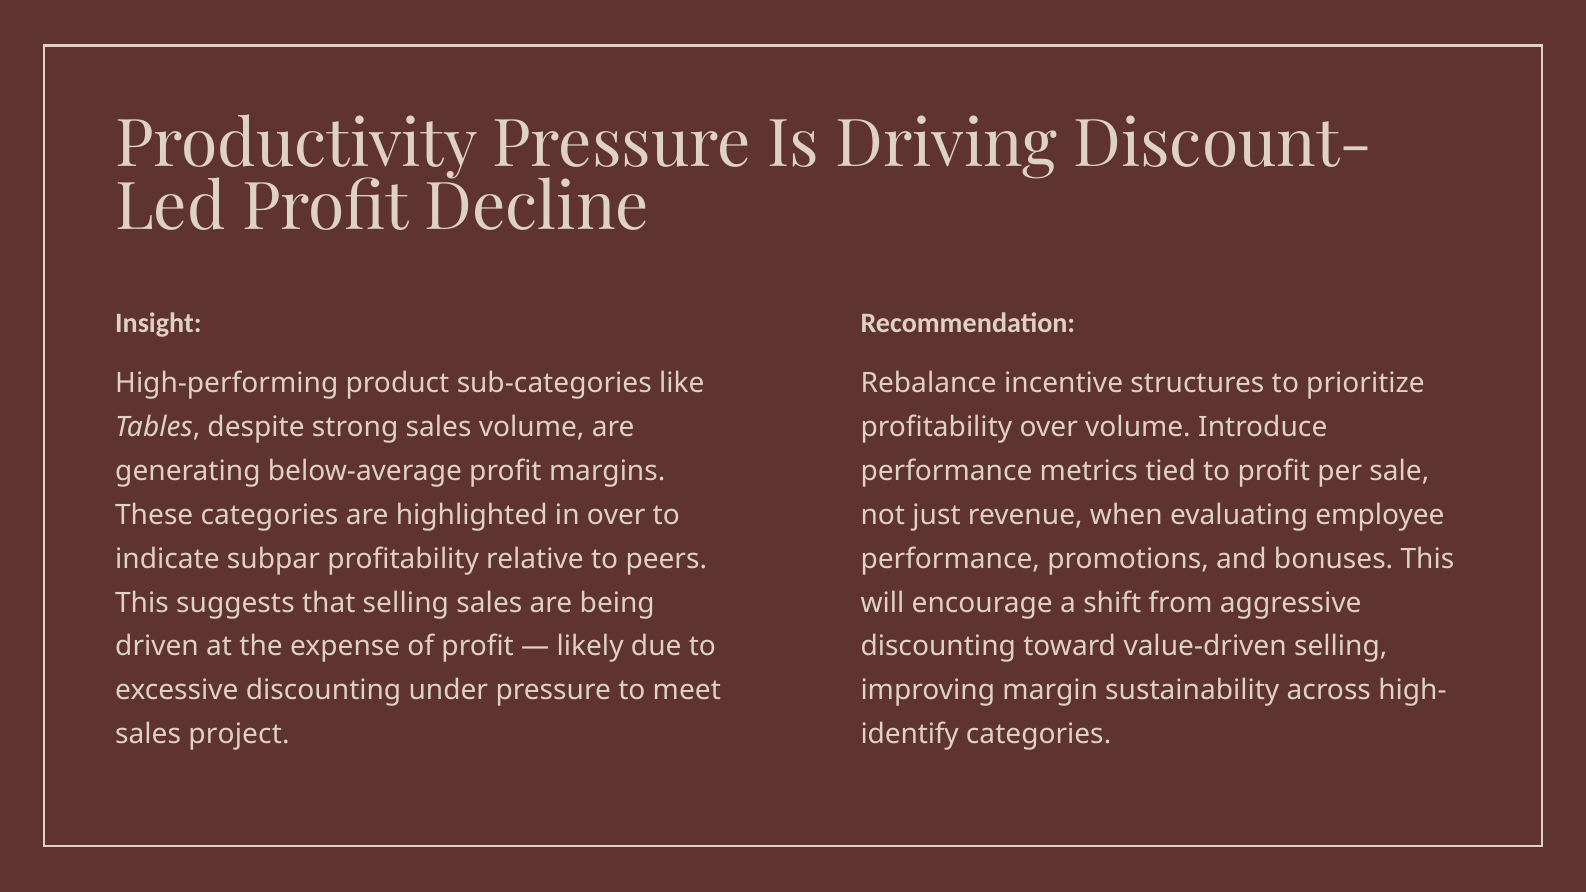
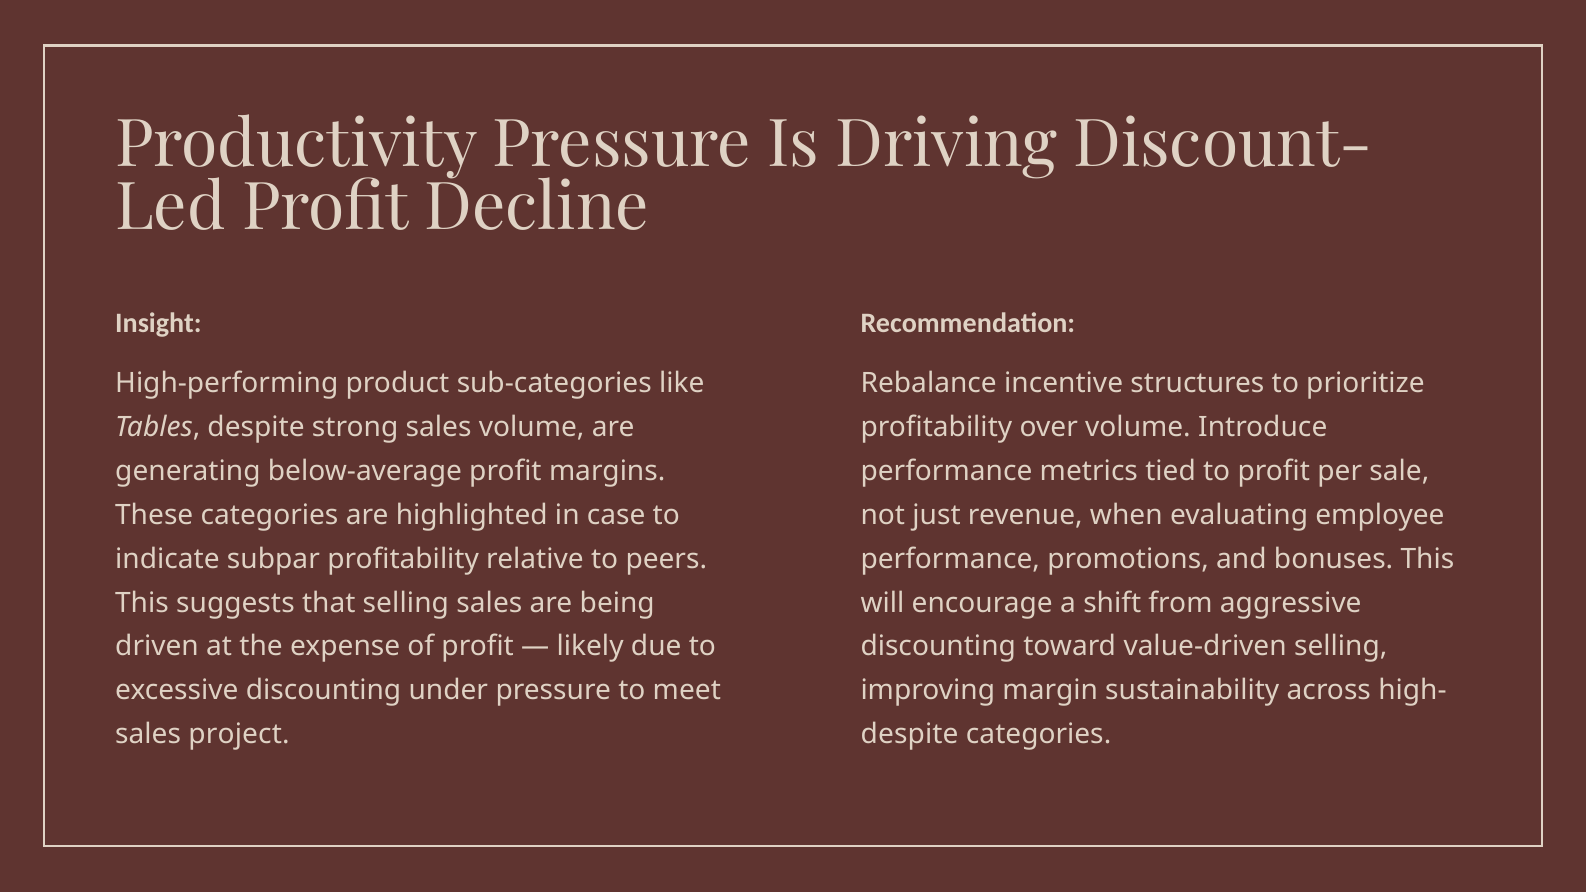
in over: over -> case
identify at (910, 734): identify -> despite
